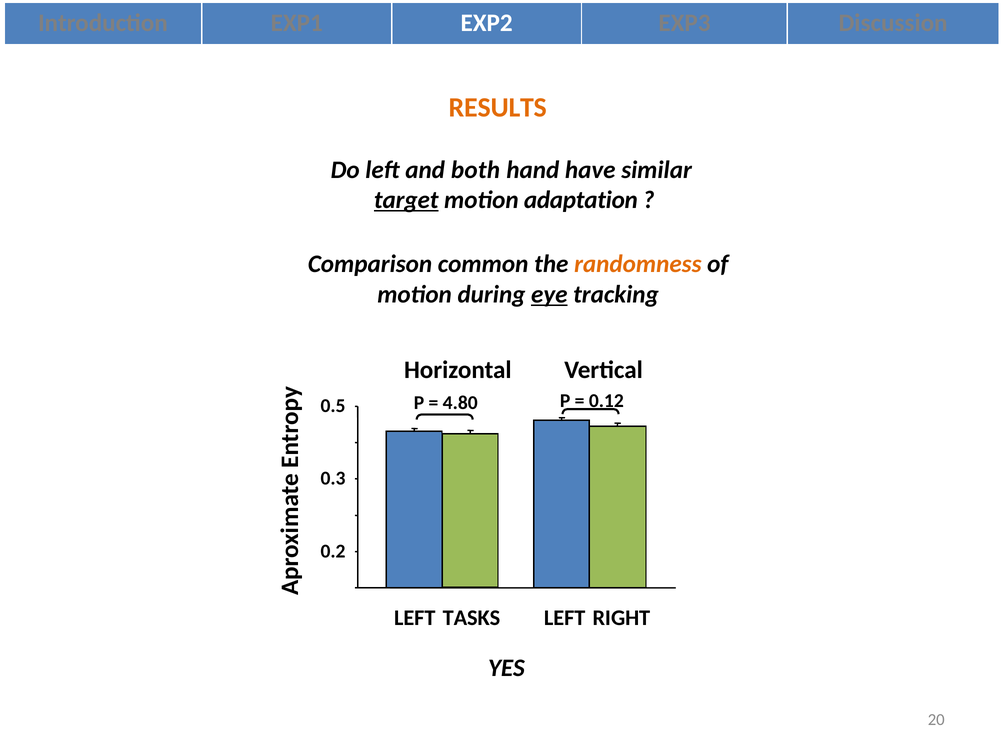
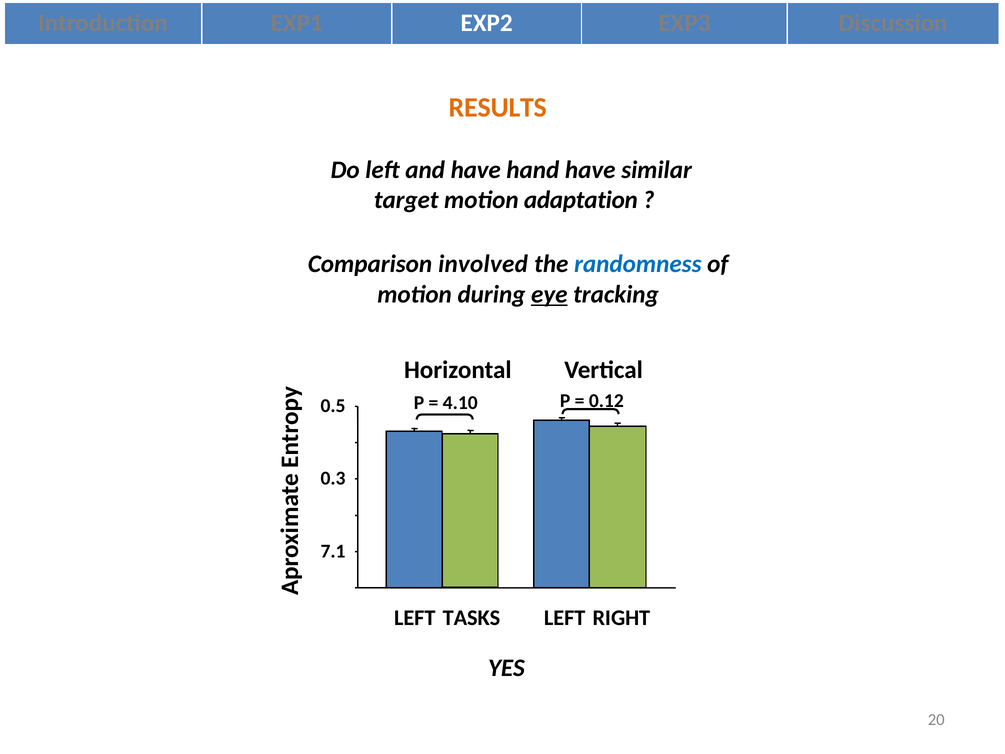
and both: both -> have
target underline: present -> none
common: common -> involved
randomness colour: orange -> blue
4.80: 4.80 -> 4.10
0.2: 0.2 -> 7.1
